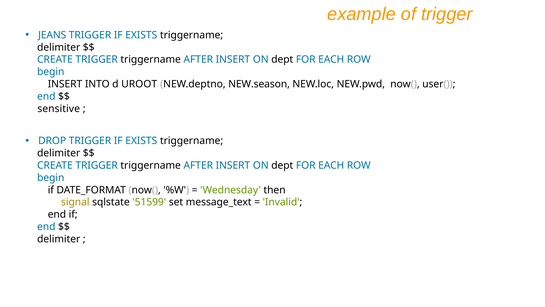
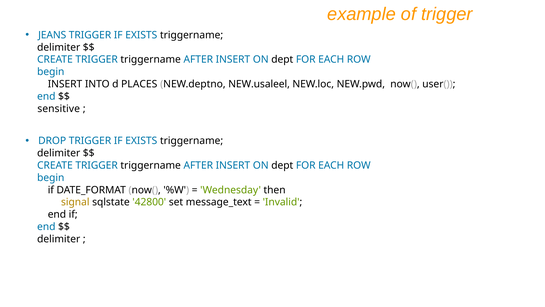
UROOT: UROOT -> PLACES
NEW.season: NEW.season -> NEW.usaleel
51599: 51599 -> 42800
